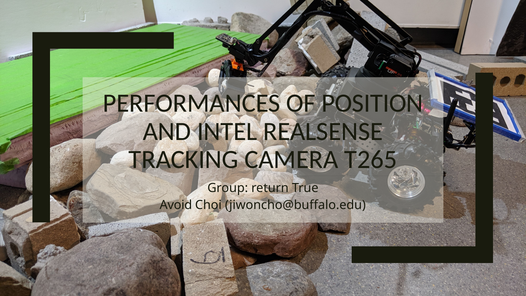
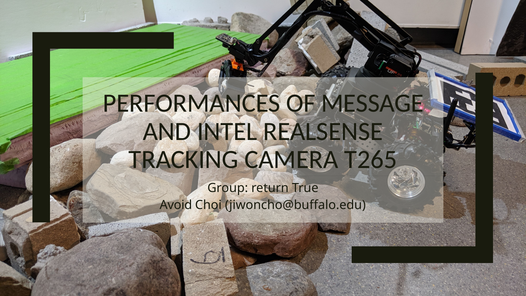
POSITION: POSITION -> MESSAGE
